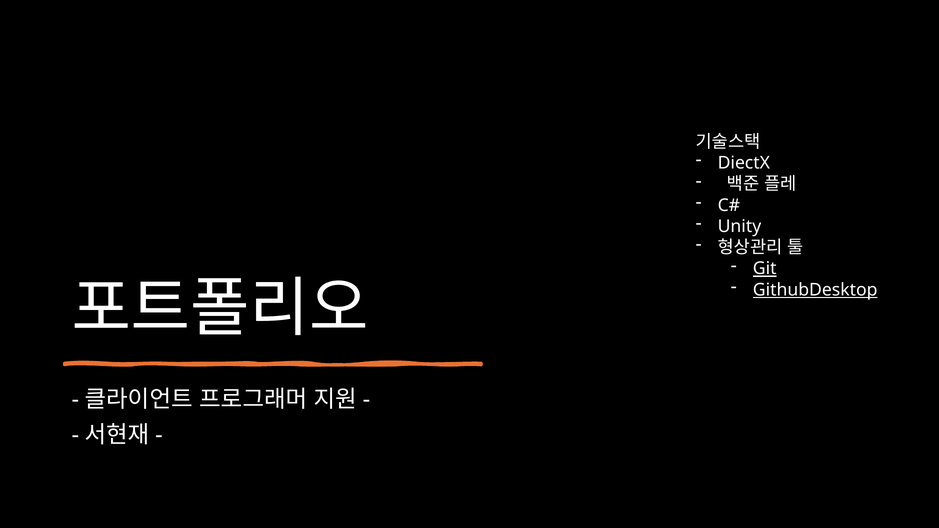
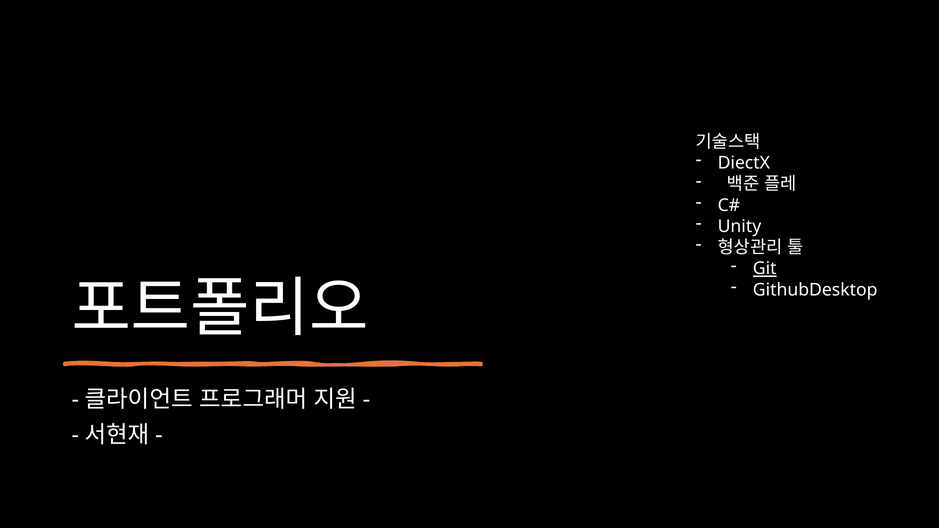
GithubDesktop underline: present -> none
